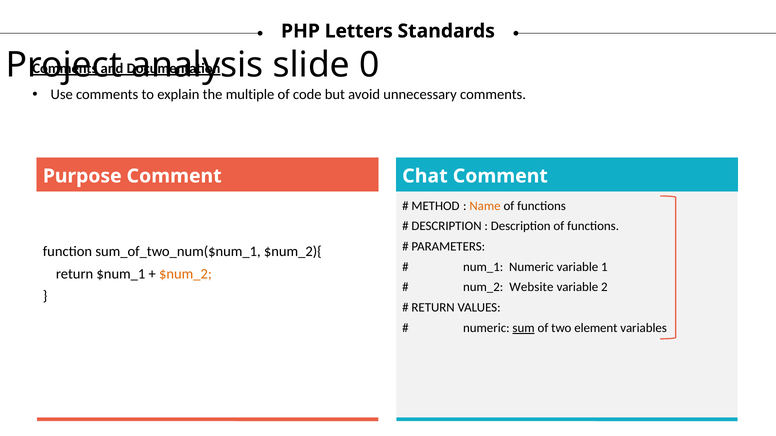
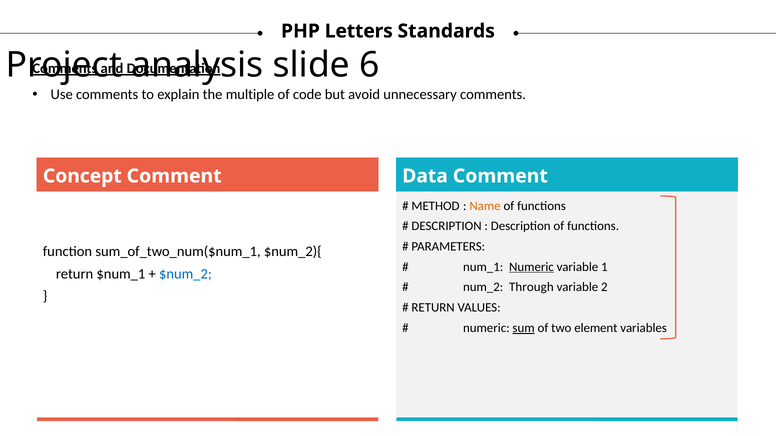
0: 0 -> 6
Purpose: Purpose -> Concept
Chat: Chat -> Data
Numeric at (531, 267) underline: none -> present
$num_2 colour: orange -> blue
Website: Website -> Through
